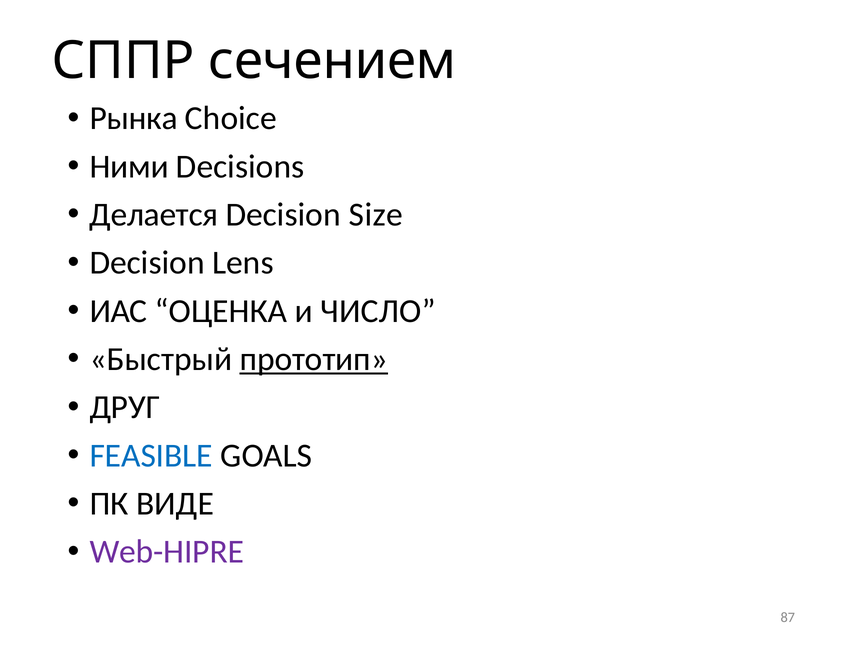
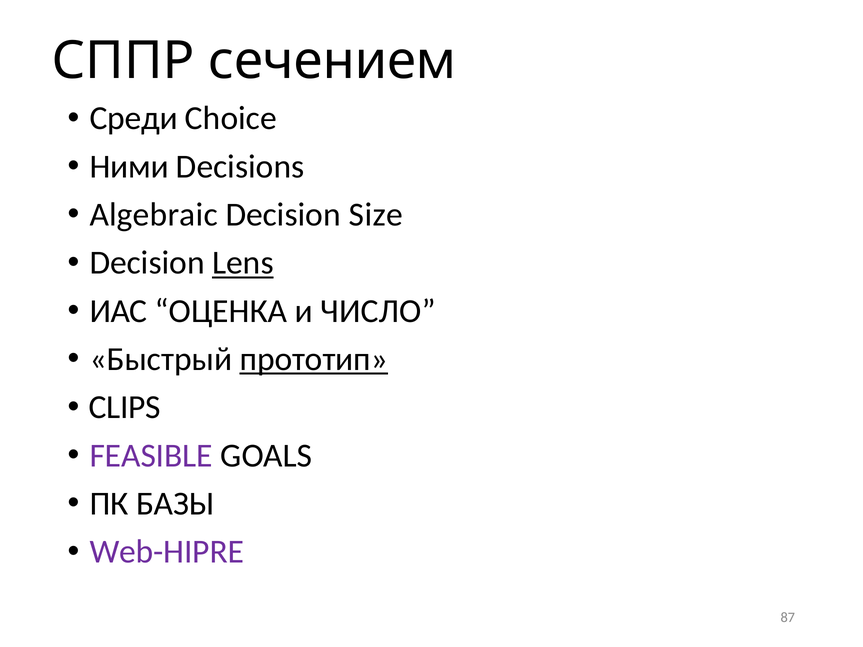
Рынка: Рынка -> Среди
Делается: Делается -> Algebraic
Lens underline: none -> present
ДРУГ: ДРУГ -> CLIPS
FEASIBLE colour: blue -> purple
ВИДЕ: ВИДЕ -> БАЗЫ
